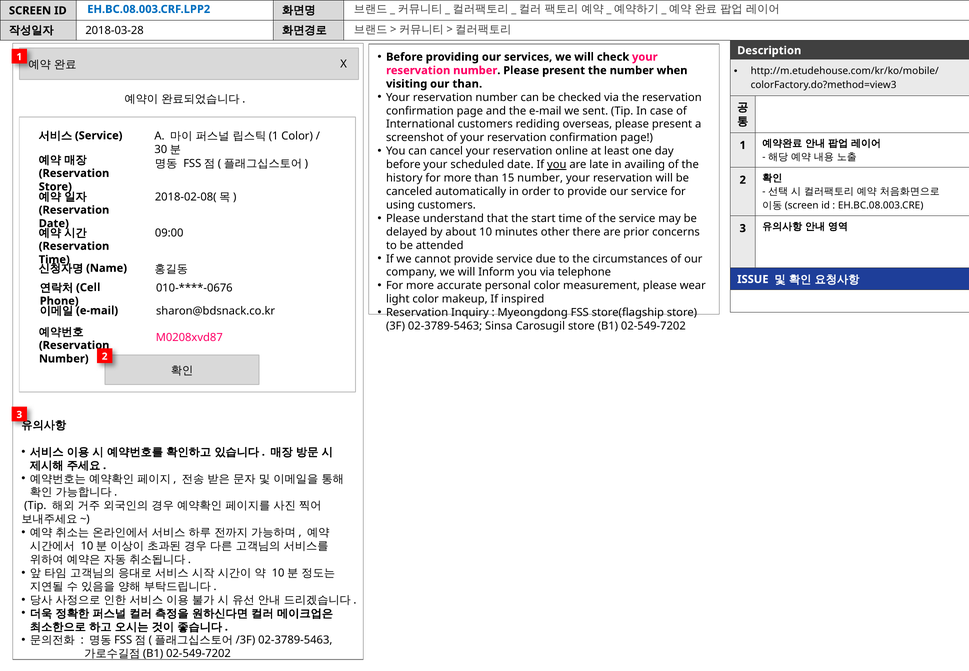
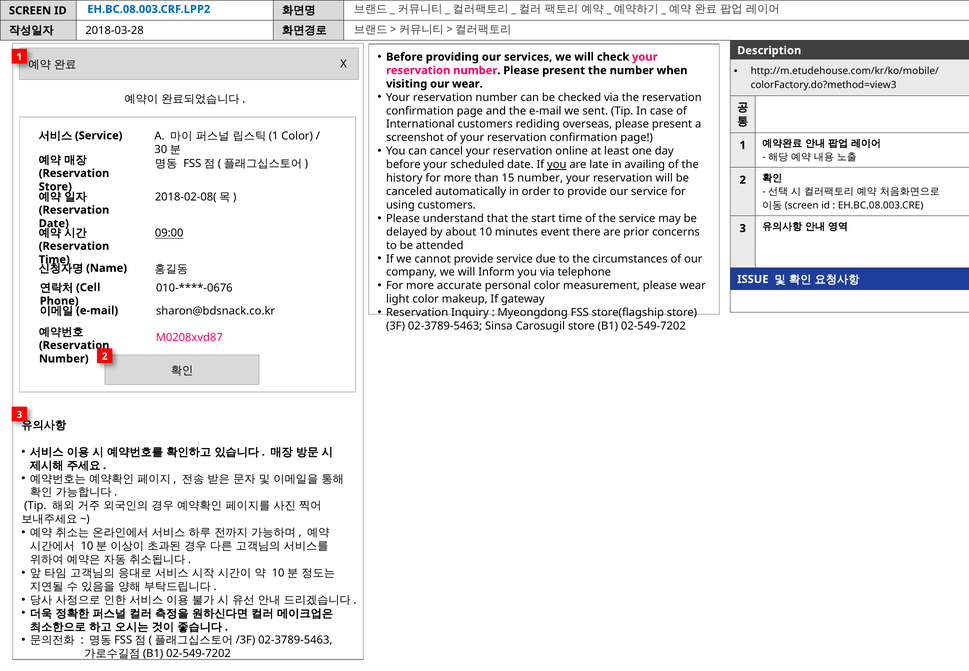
our than: than -> wear
other: other -> event
09:00 underline: none -> present
inspired: inspired -> gateway
